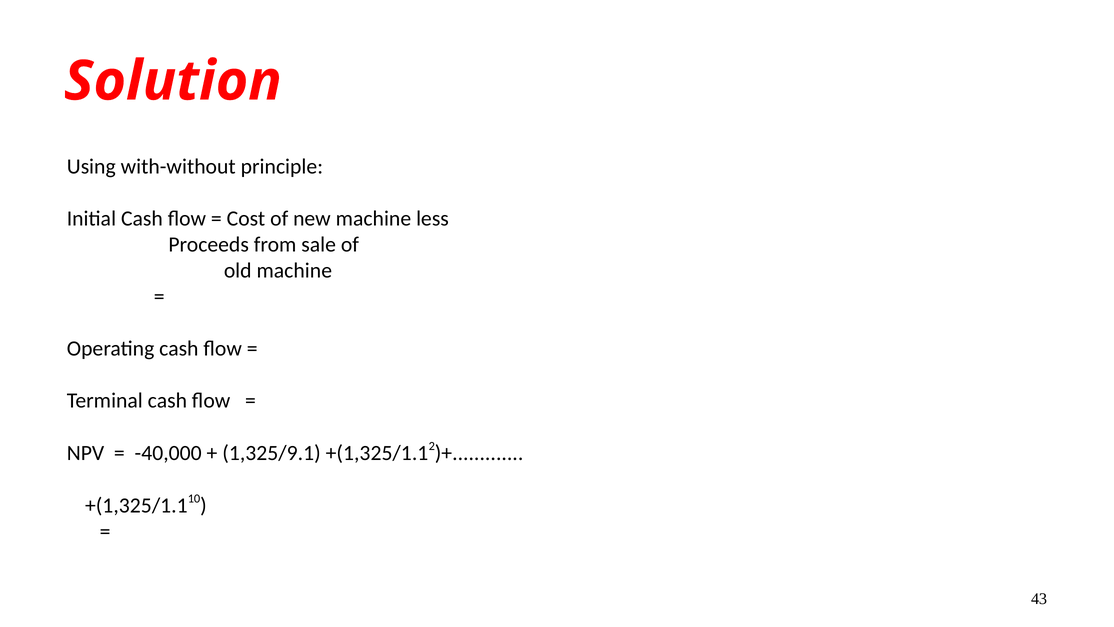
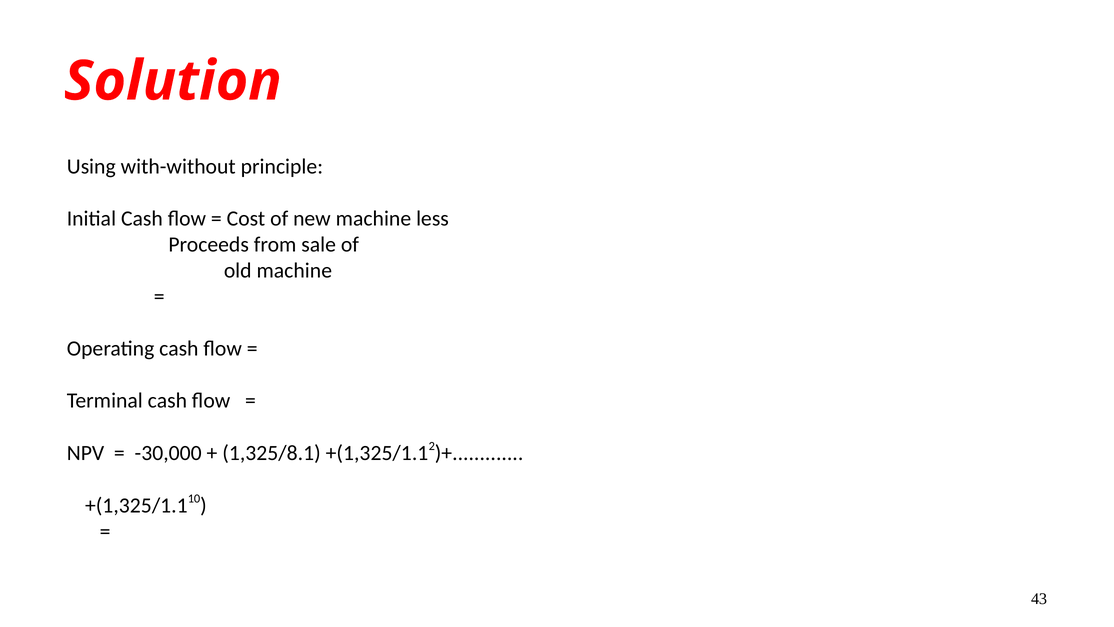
-40,000: -40,000 -> -30,000
1,325/9.1: 1,325/9.1 -> 1,325/8.1
